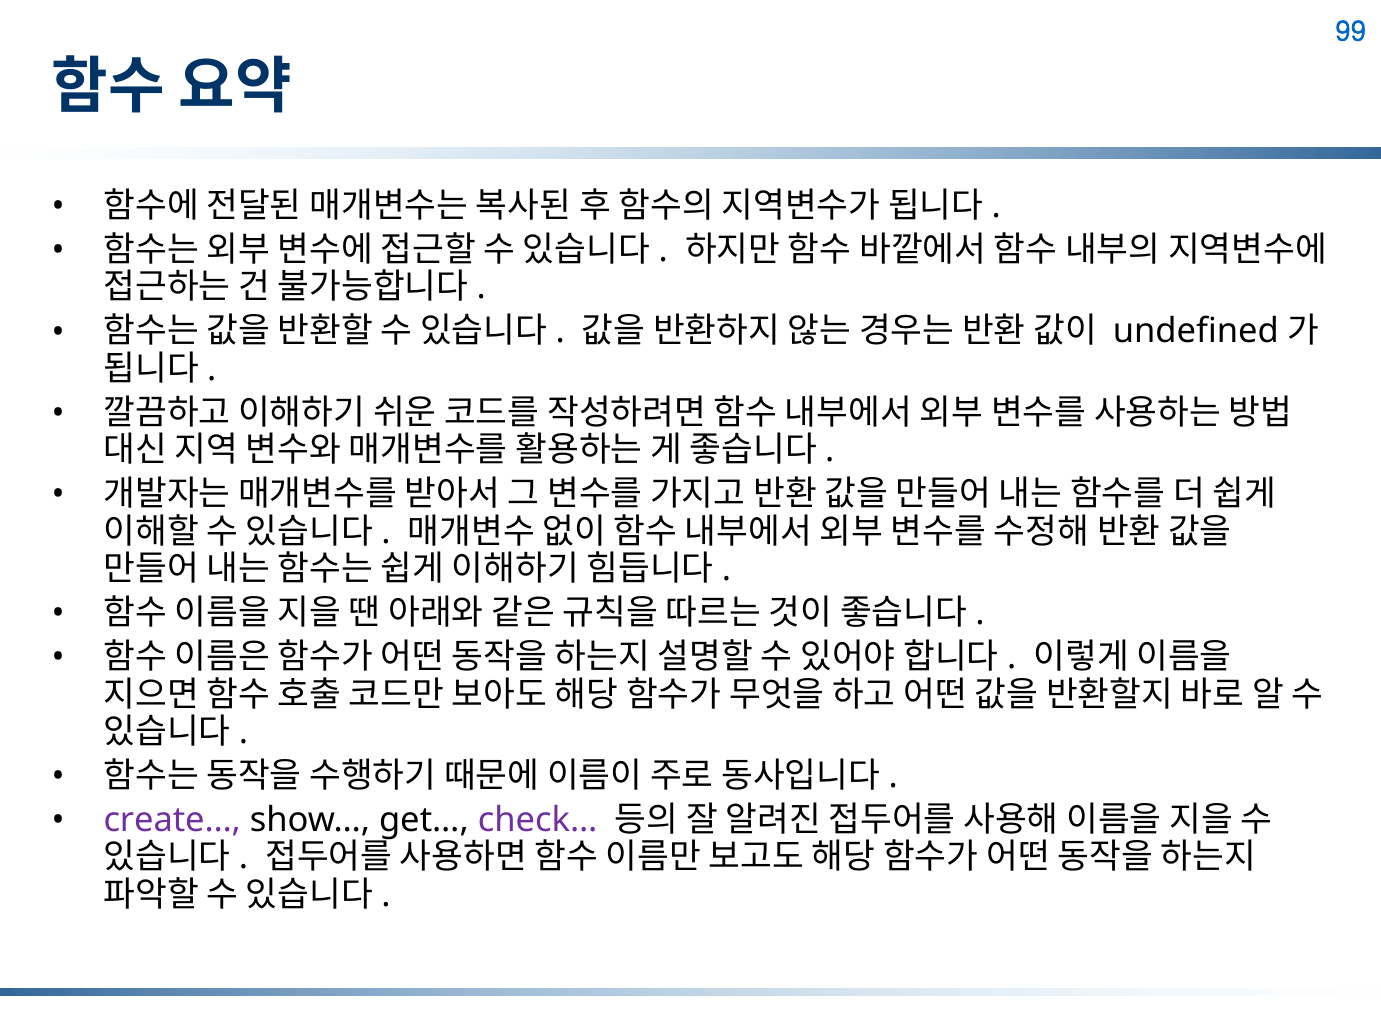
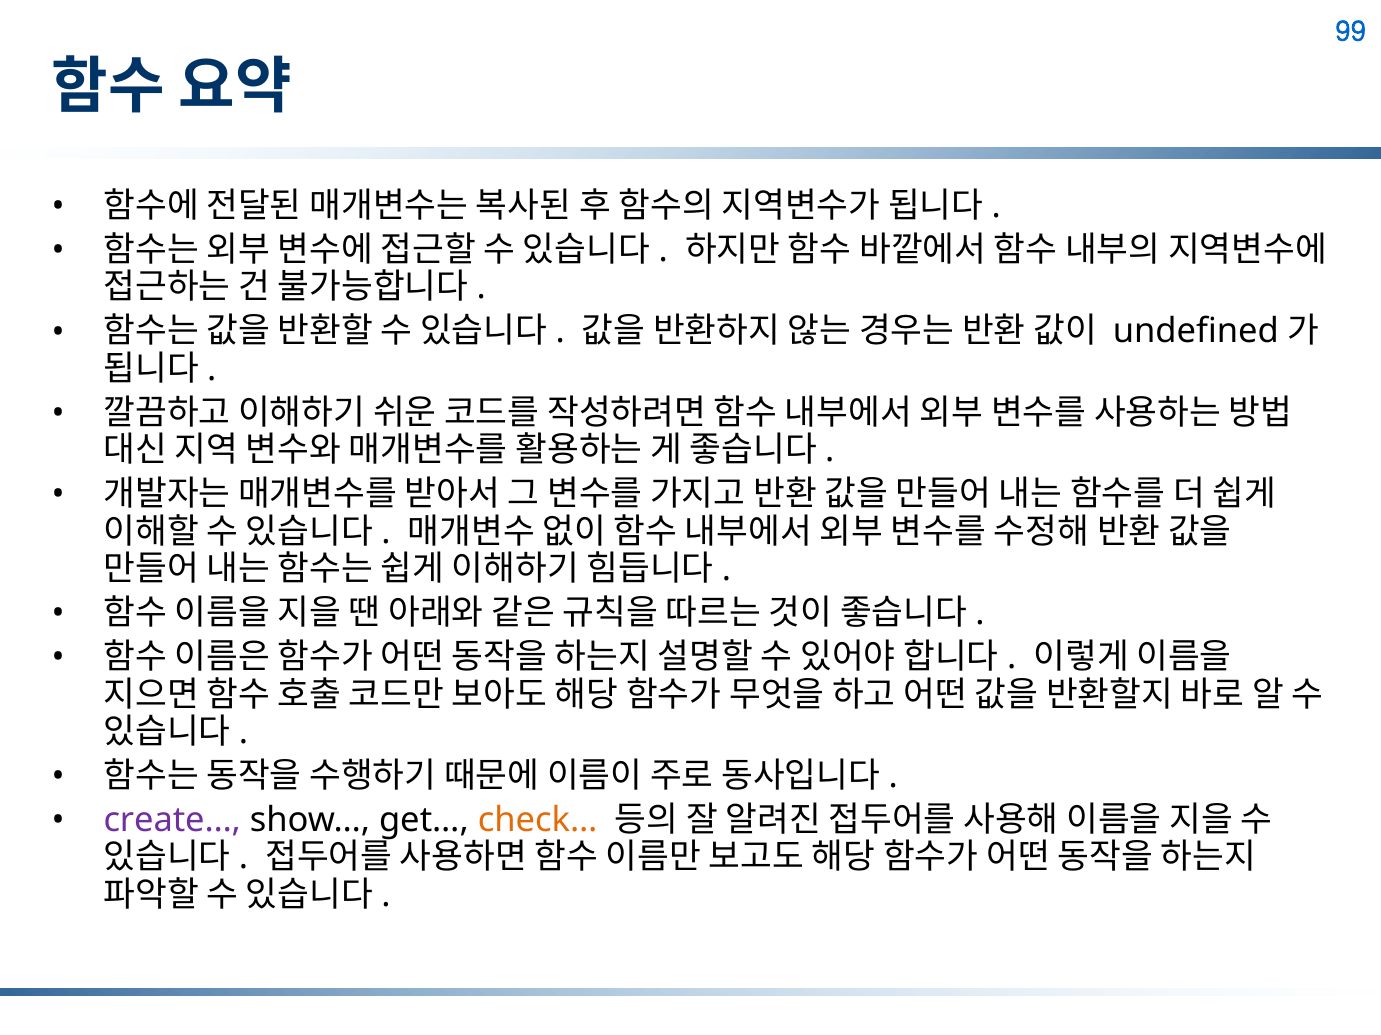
check… colour: purple -> orange
